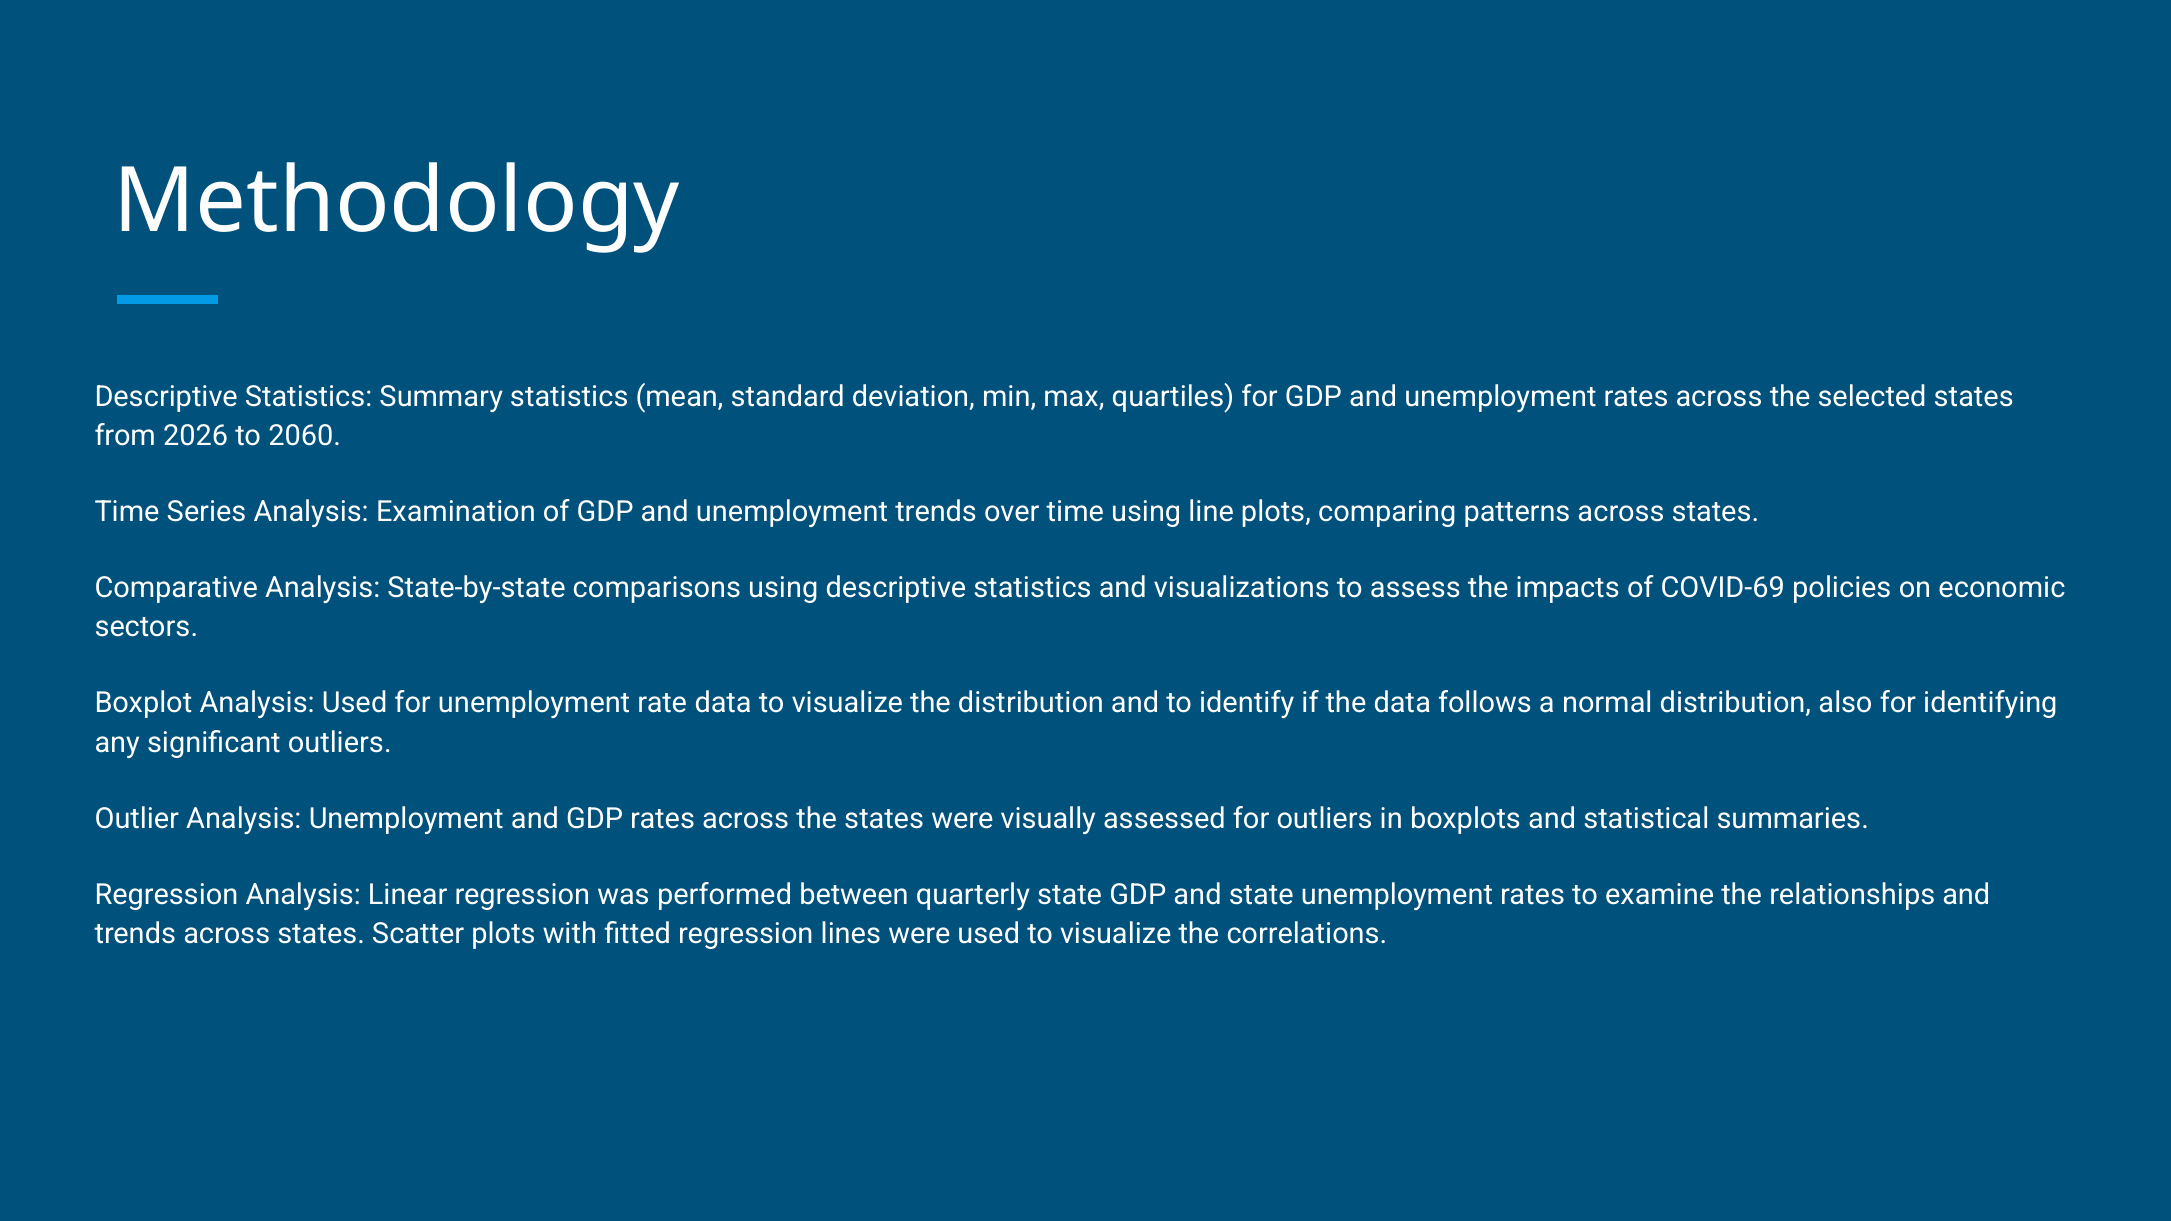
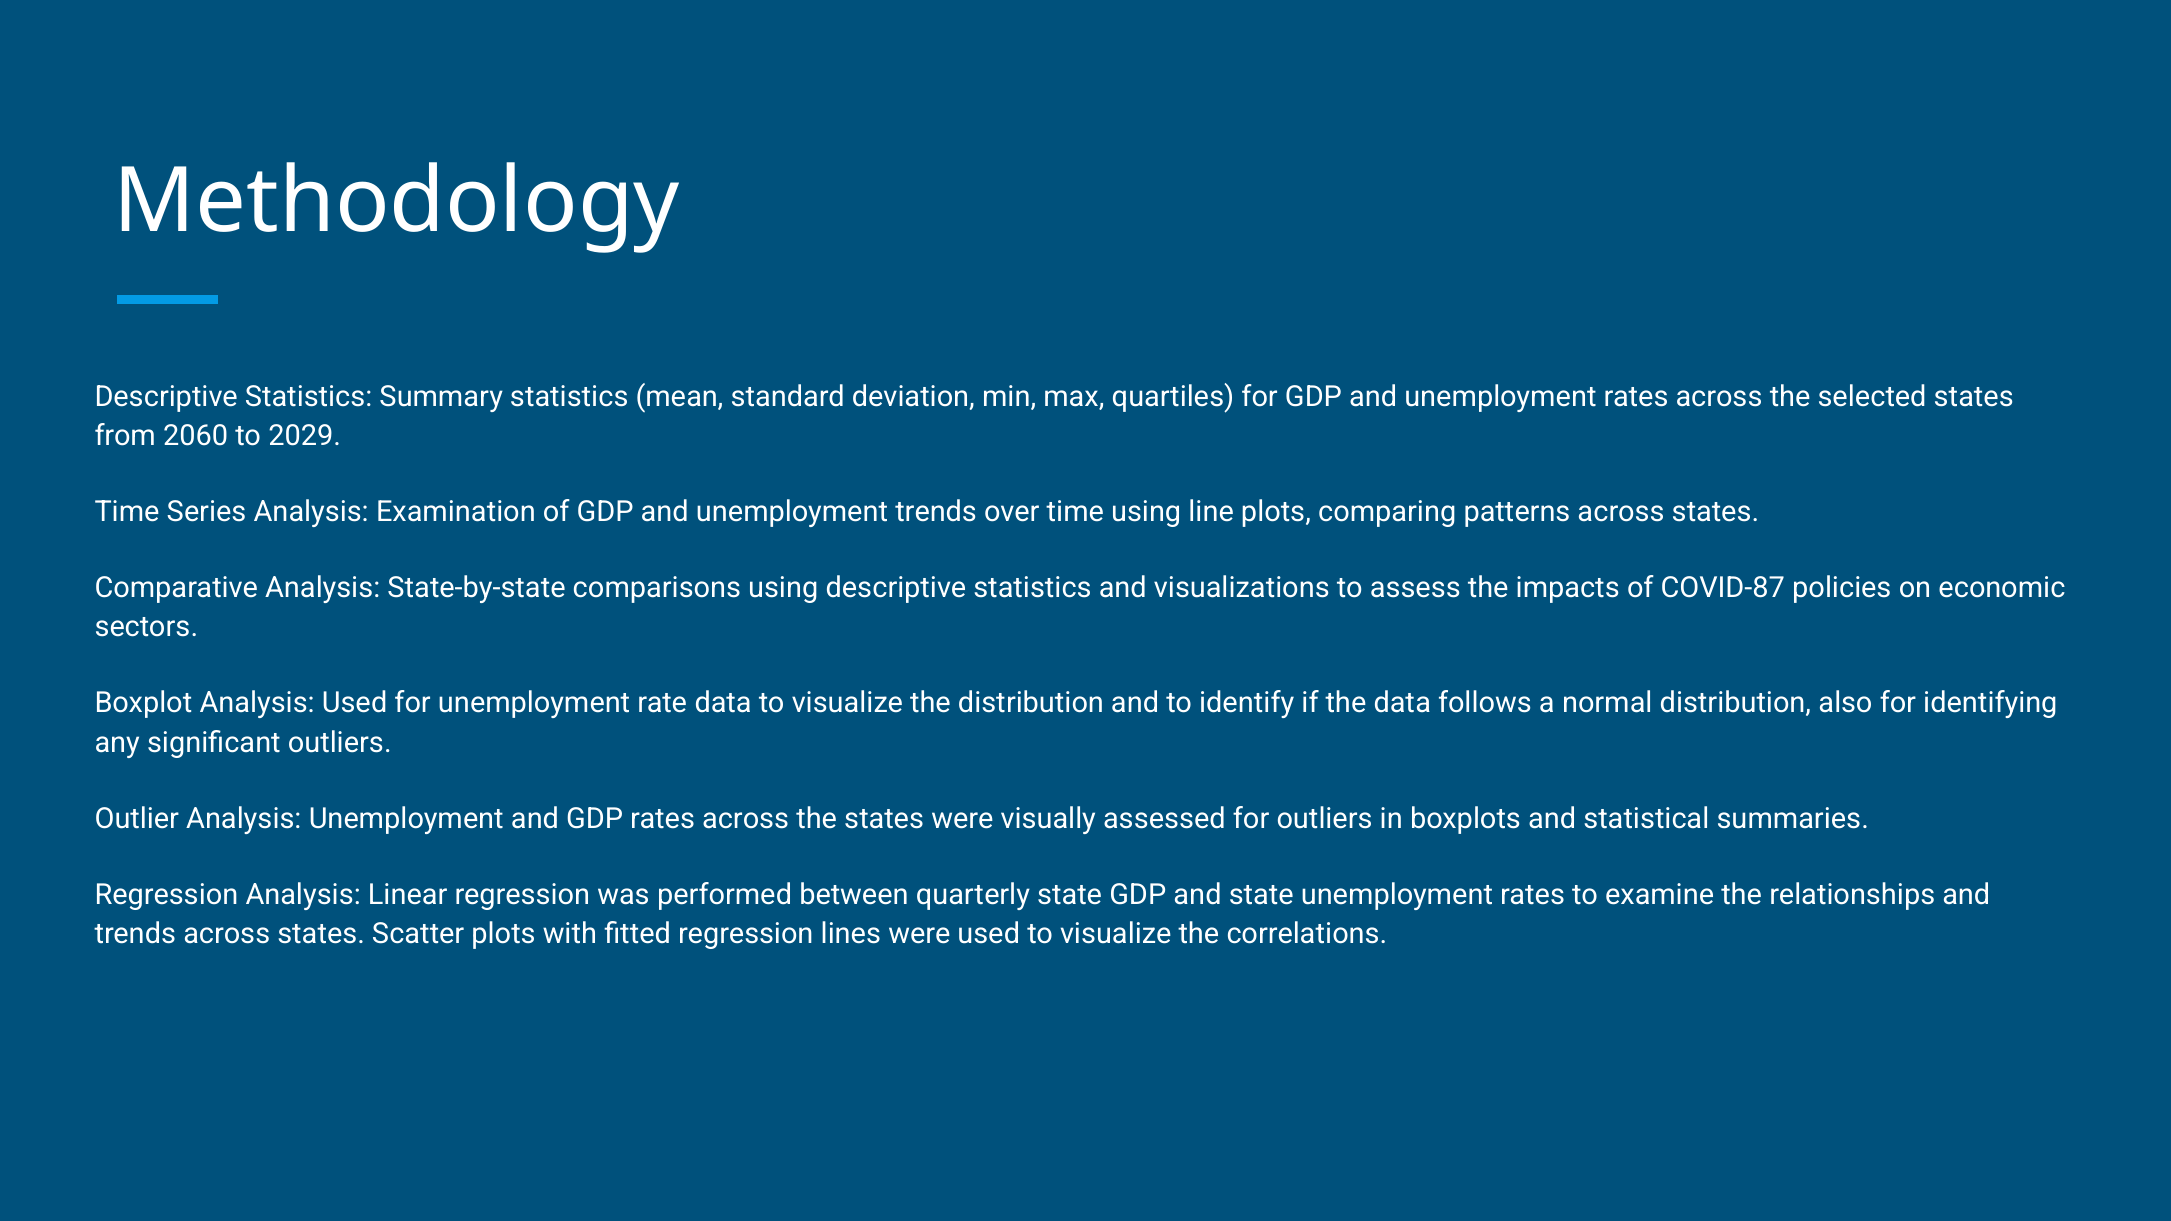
2026: 2026 -> 2060
2060: 2060 -> 2029
COVID-69: COVID-69 -> COVID-87
